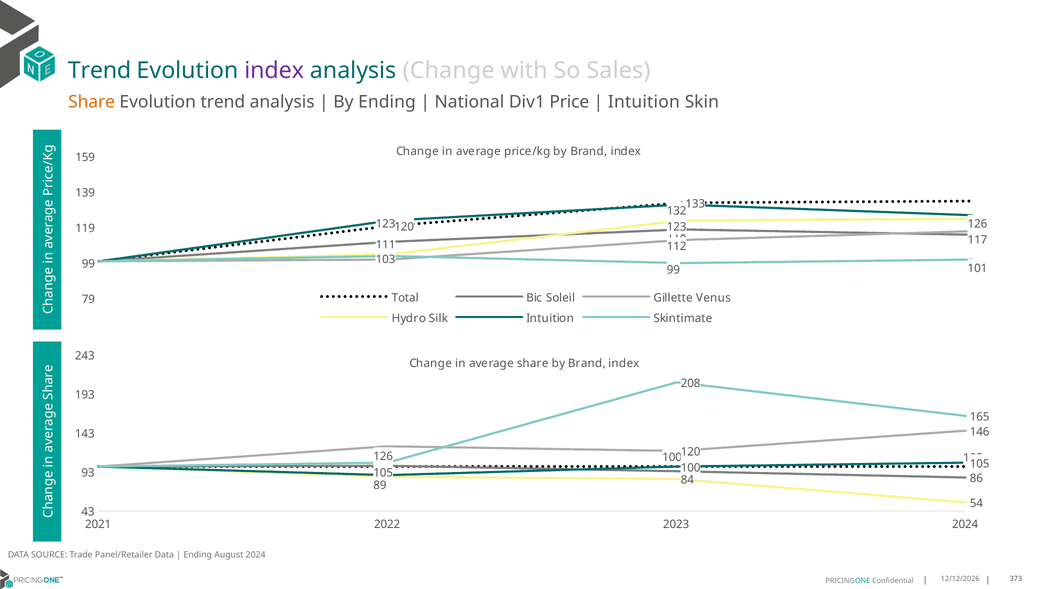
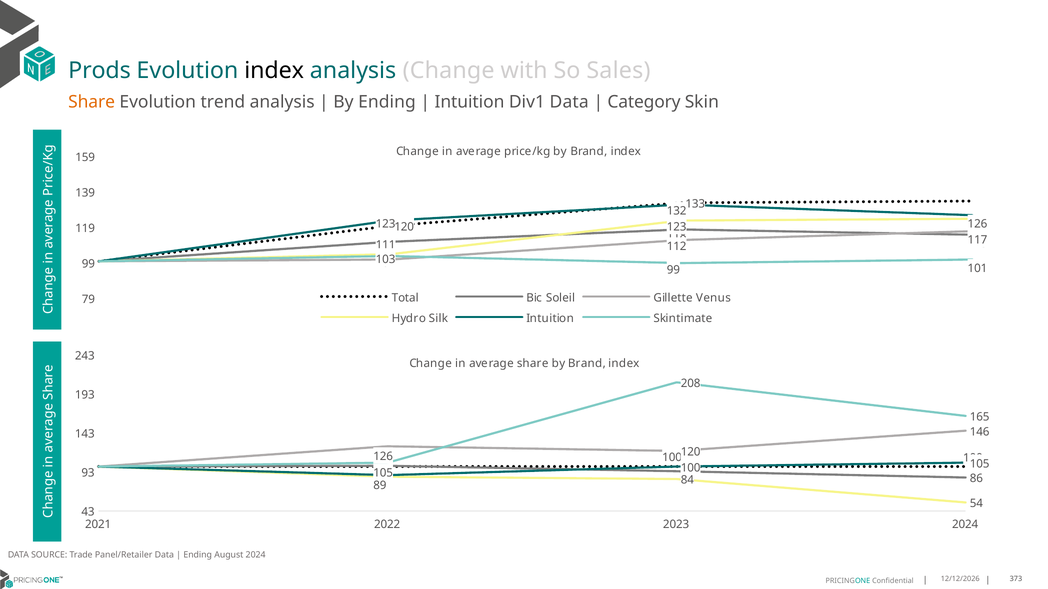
Trend at (100, 70): Trend -> Prods
index at (274, 70) colour: purple -> black
National at (469, 102): National -> Intuition
Div1 Price: Price -> Data
Intuition at (644, 102): Intuition -> Category
